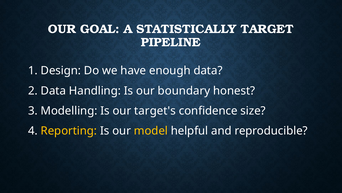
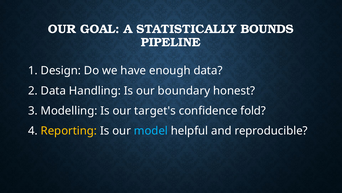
TARGET: TARGET -> BOUNDS
size: size -> fold
model colour: yellow -> light blue
